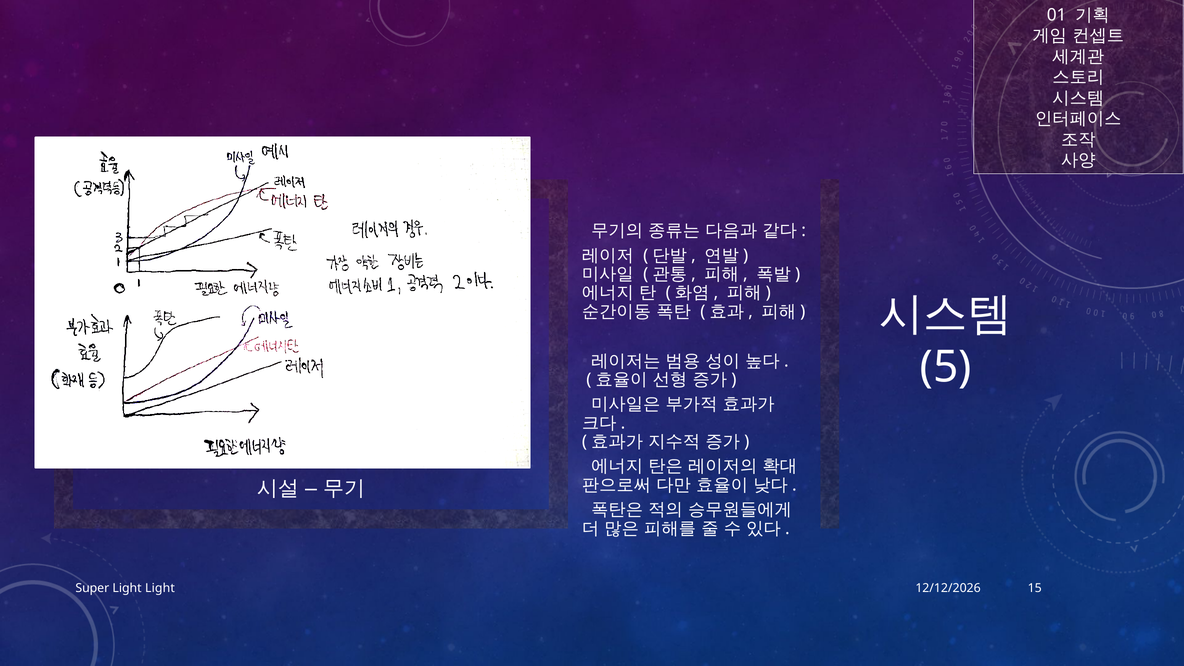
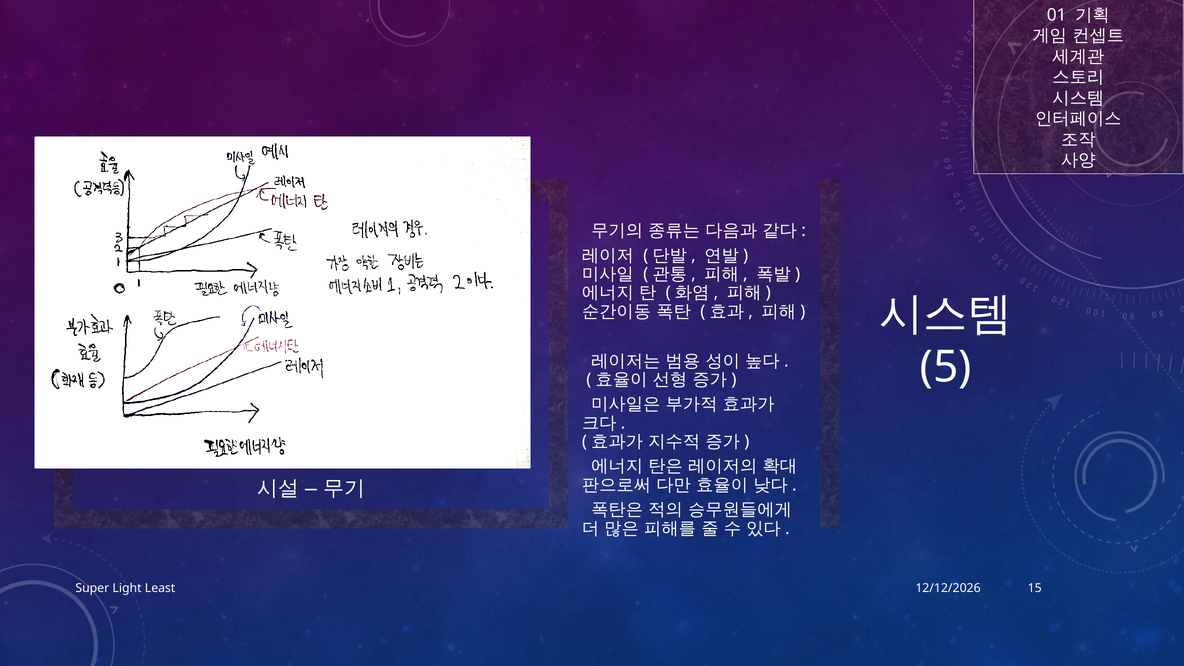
Light Light: Light -> Least
